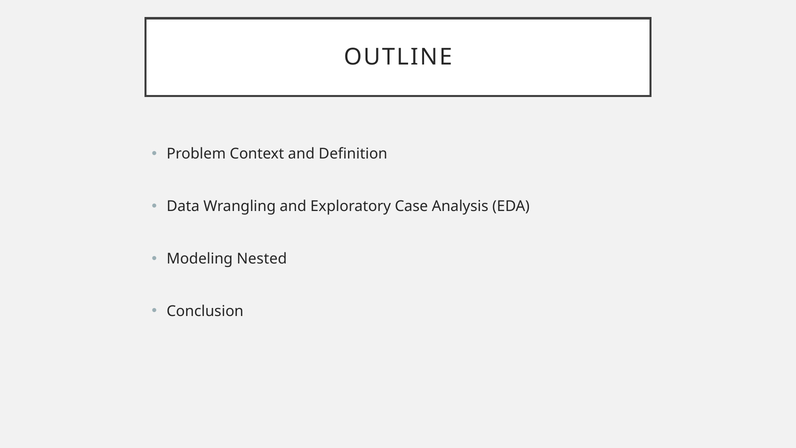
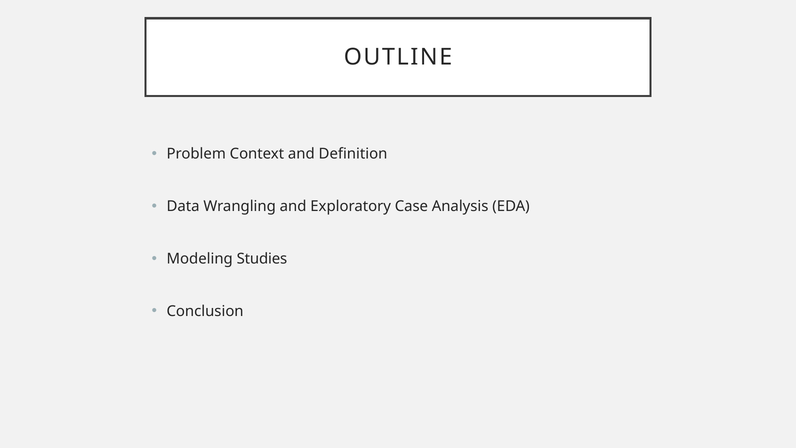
Nested: Nested -> Studies
